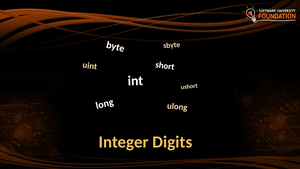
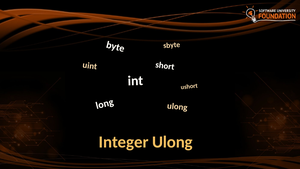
Integer Digits: Digits -> Ulong
